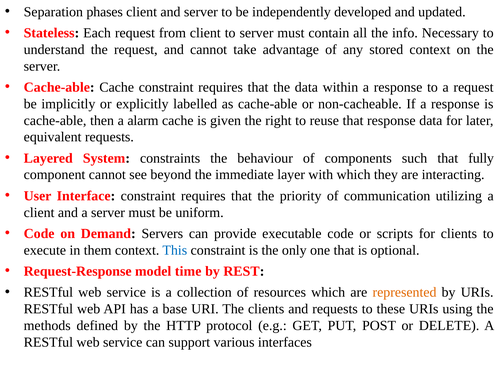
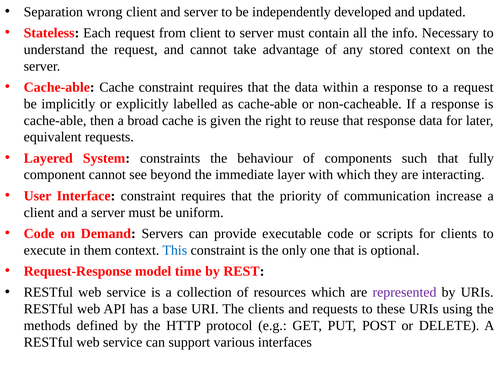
phases: phases -> wrong
alarm: alarm -> broad
utilizing: utilizing -> increase
represented colour: orange -> purple
